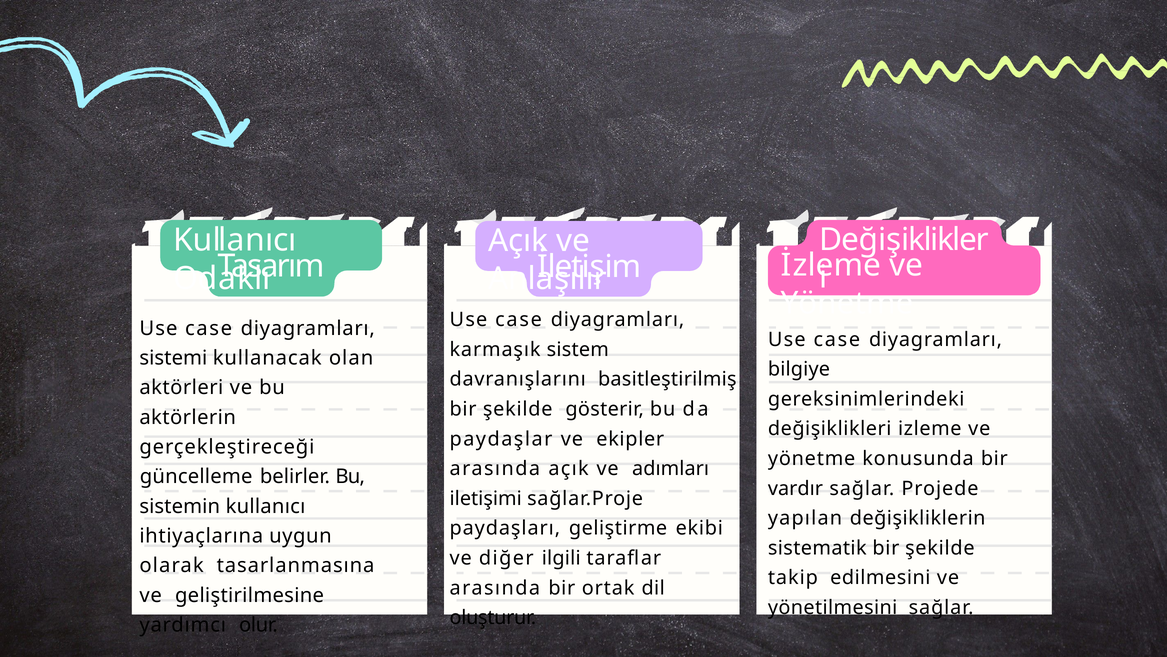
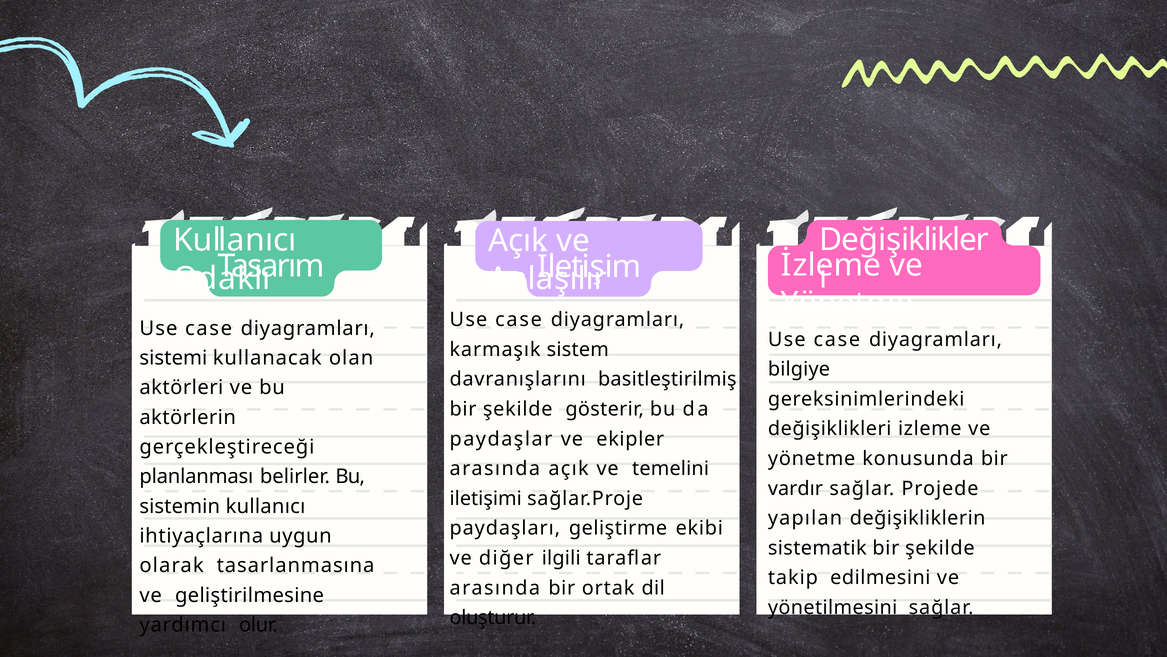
adımları: adımları -> temelini
güncelleme: güncelleme -> planlanması
